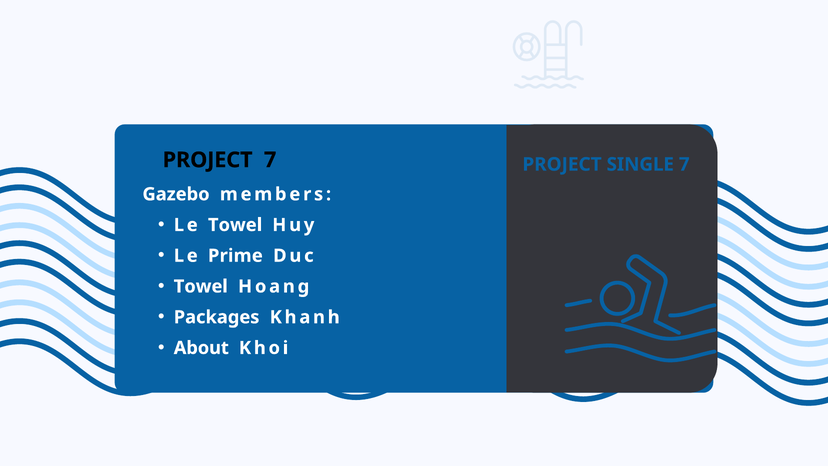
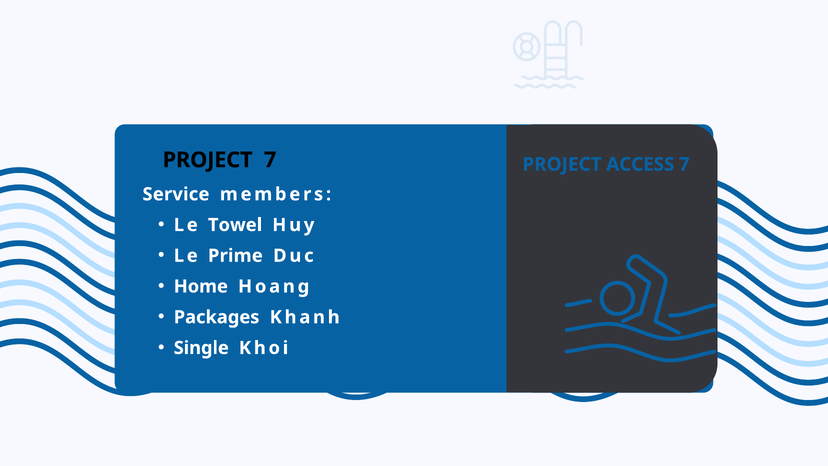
SINGLE: SINGLE -> ACCESS
Gazebo: Gazebo -> Service
Towel at (201, 286): Towel -> Home
About: About -> Single
